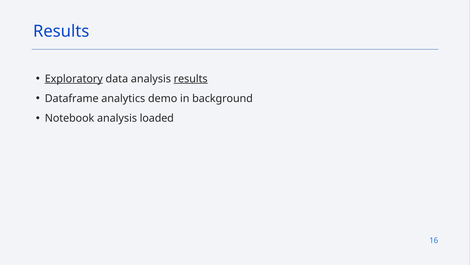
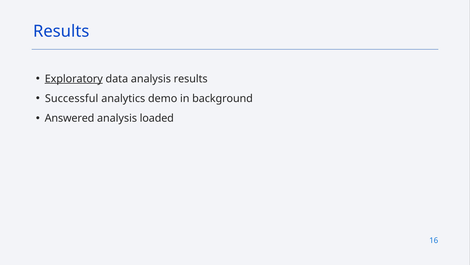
results at (191, 79) underline: present -> none
Dataframe: Dataframe -> Successful
Notebook: Notebook -> Answered
